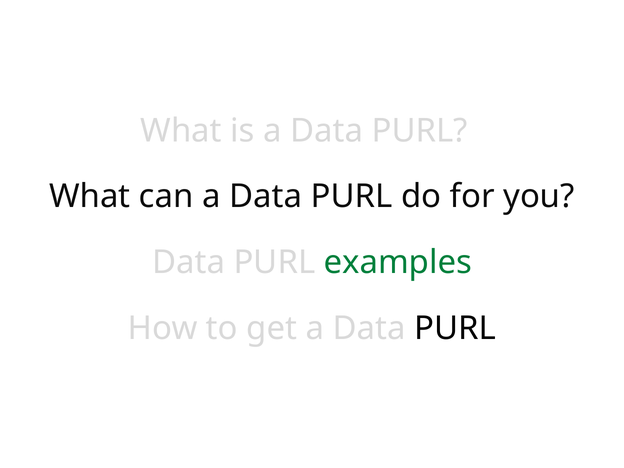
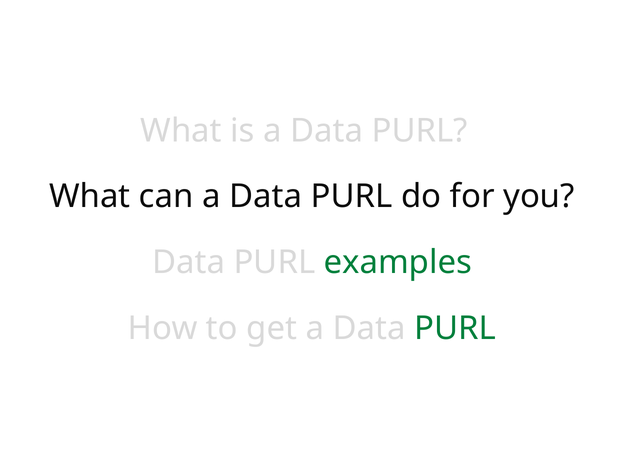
PURL at (455, 328) colour: black -> green
